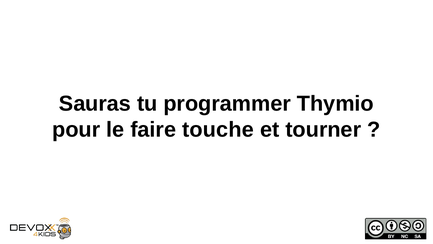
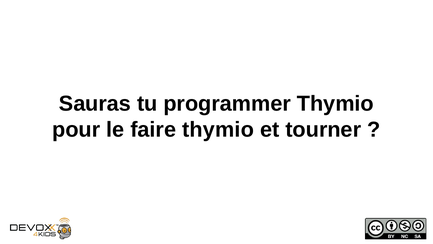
faire touche: touche -> thymio
